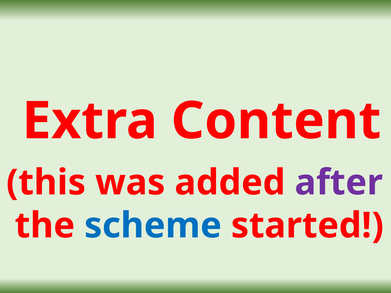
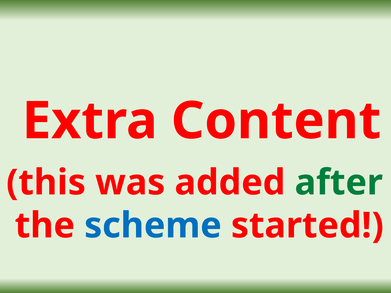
after colour: purple -> green
